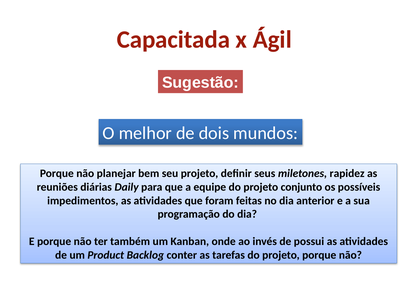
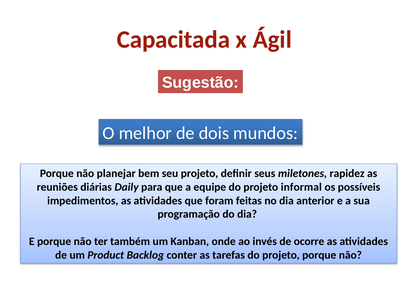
conjunto: conjunto -> informal
possui: possui -> ocorre
